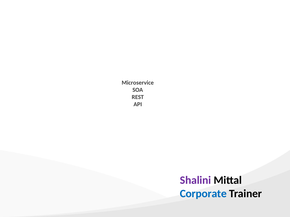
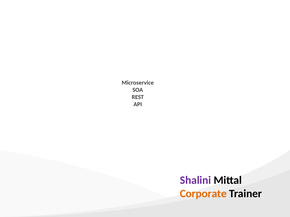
Corporate colour: blue -> orange
